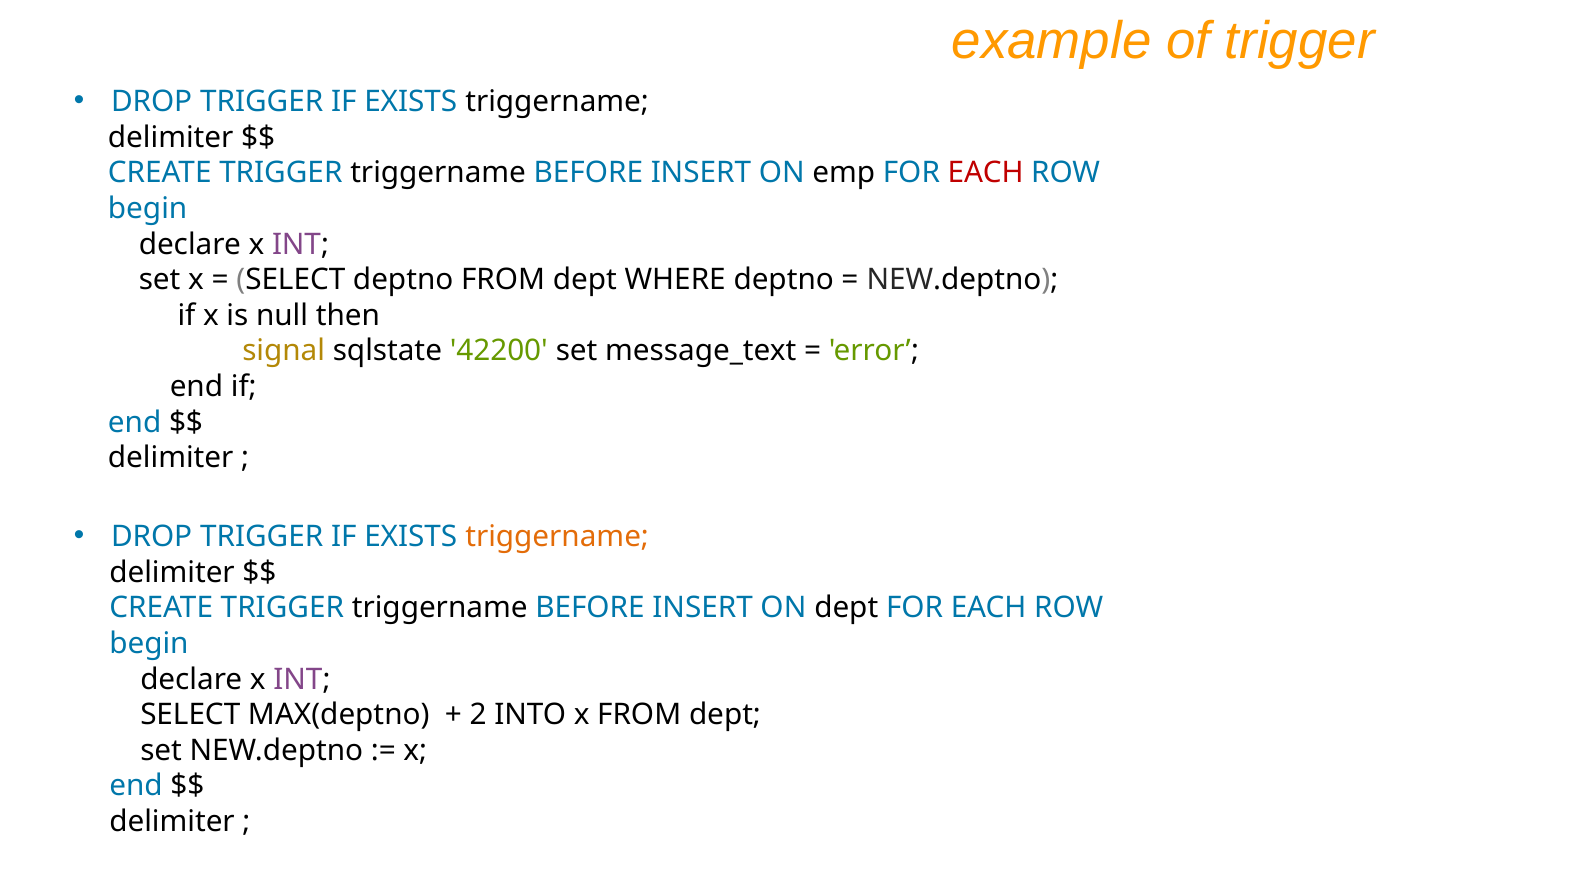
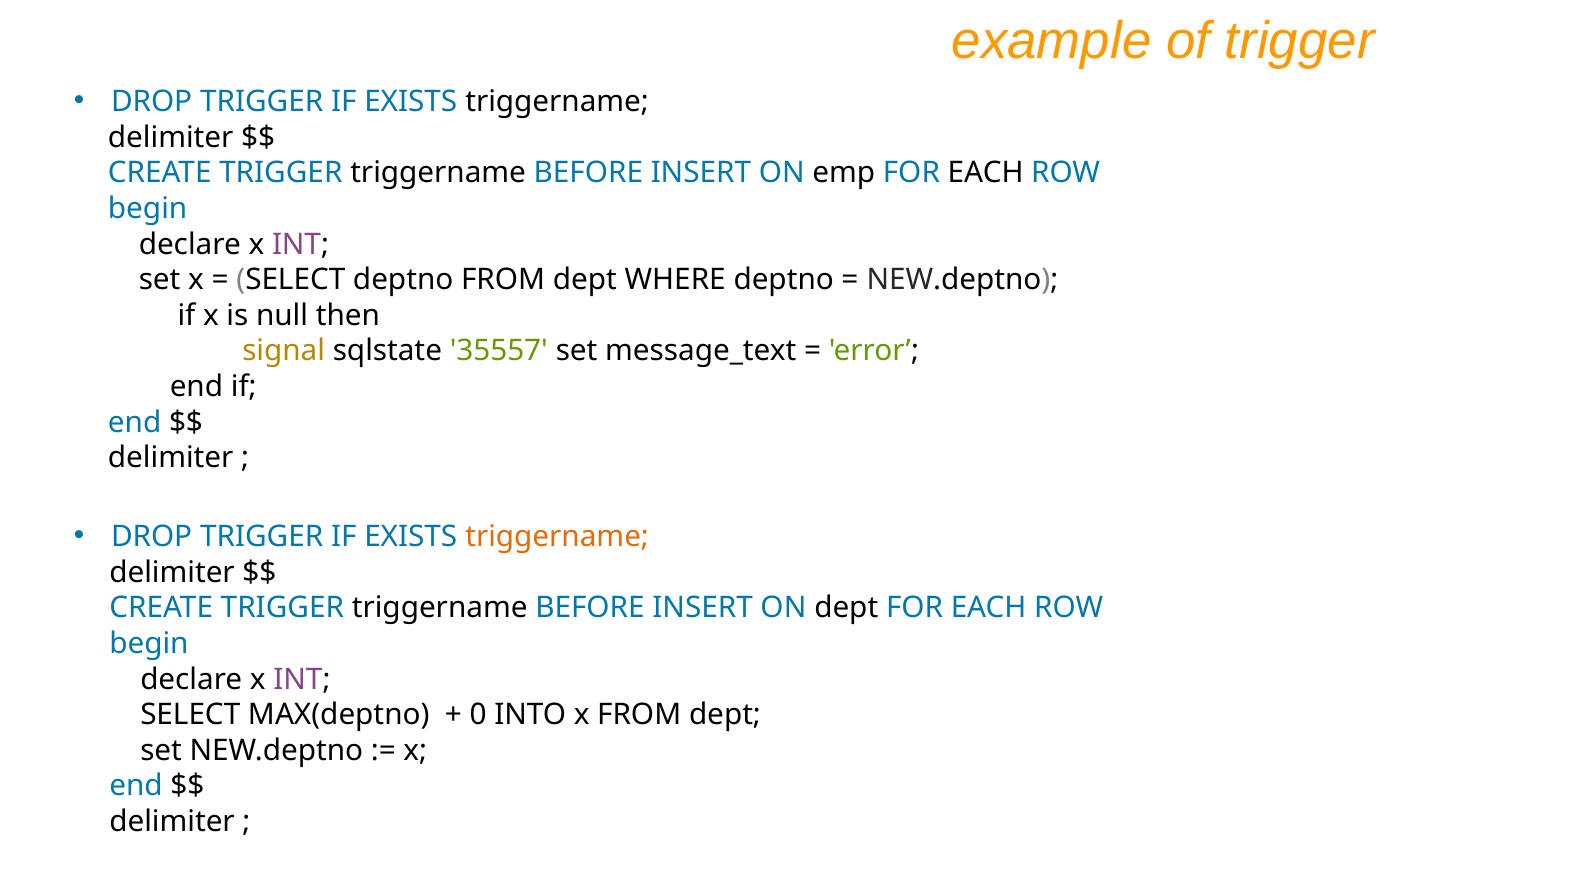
EACH at (986, 173) colour: red -> black
42200: 42200 -> 35557
2: 2 -> 0
